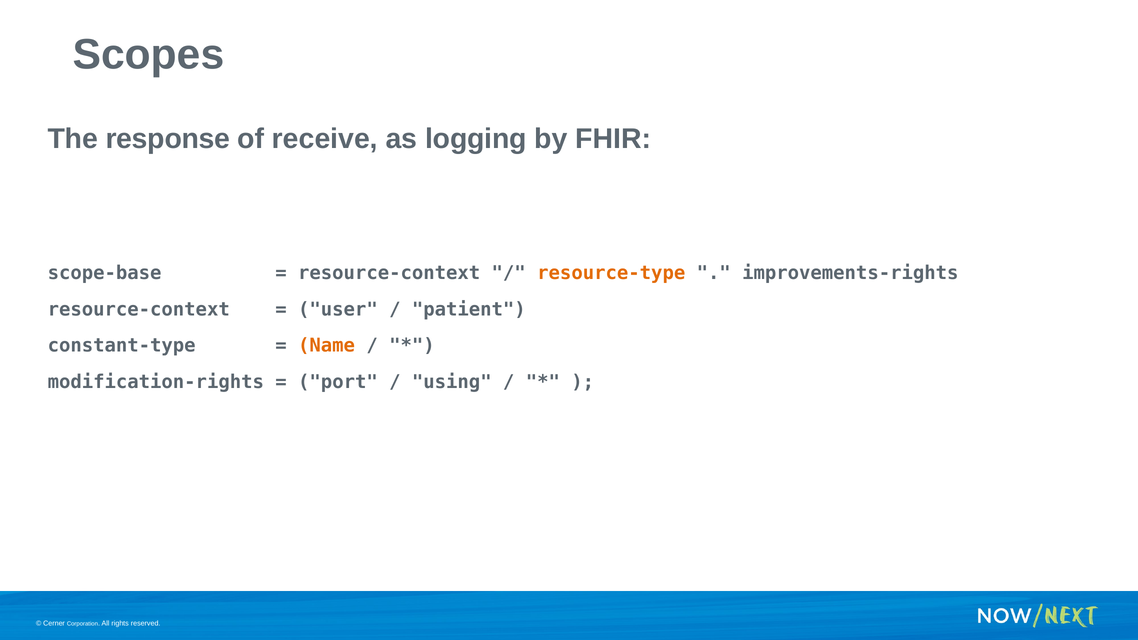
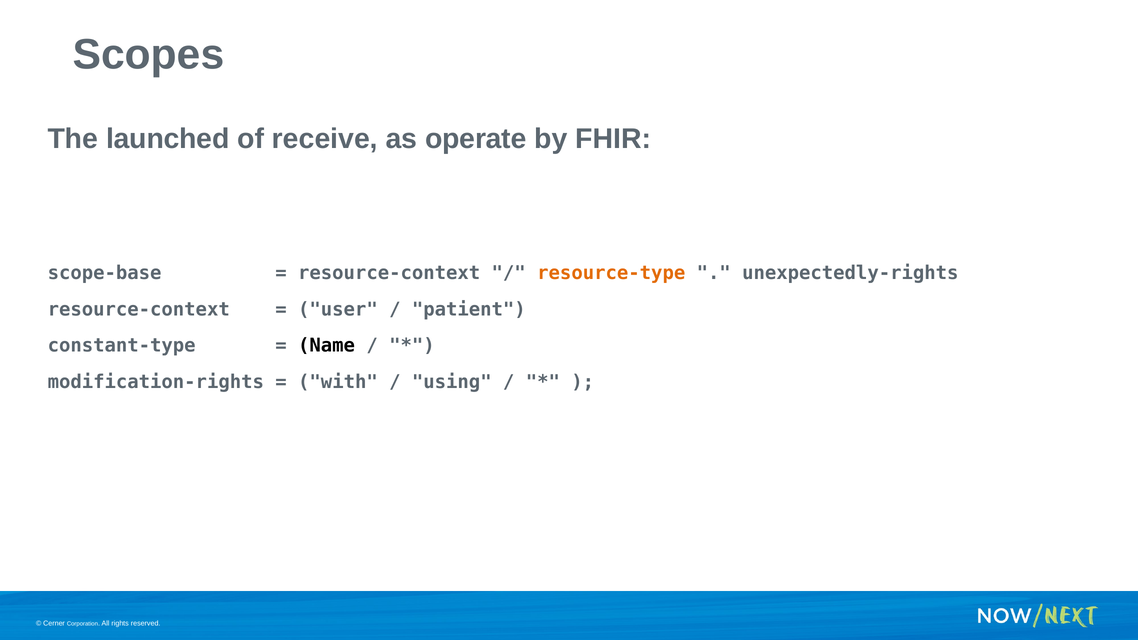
response: response -> launched
logging: logging -> operate
improvements-rights: improvements-rights -> unexpectedly-rights
Name colour: orange -> black
port: port -> with
